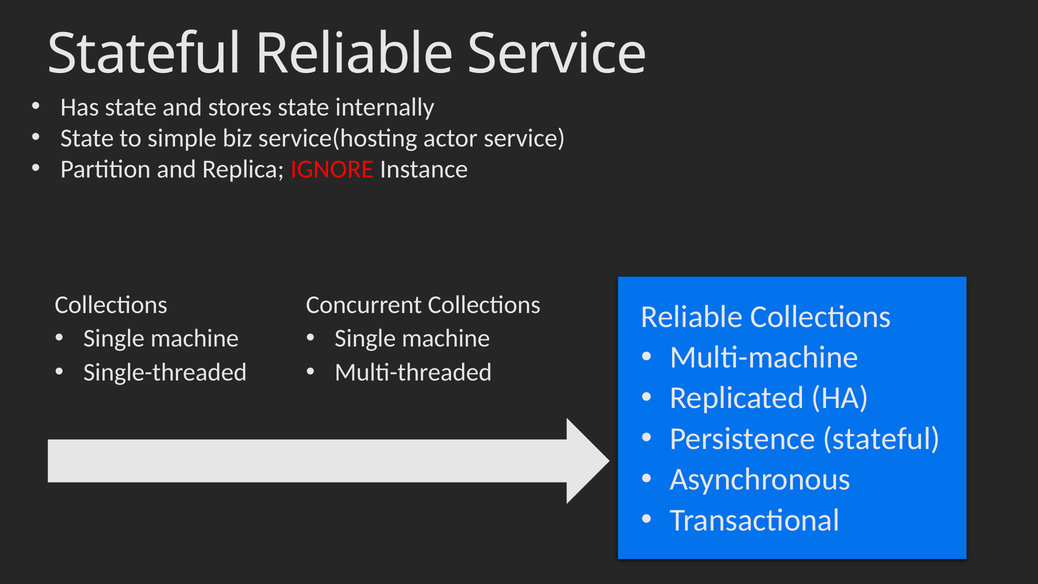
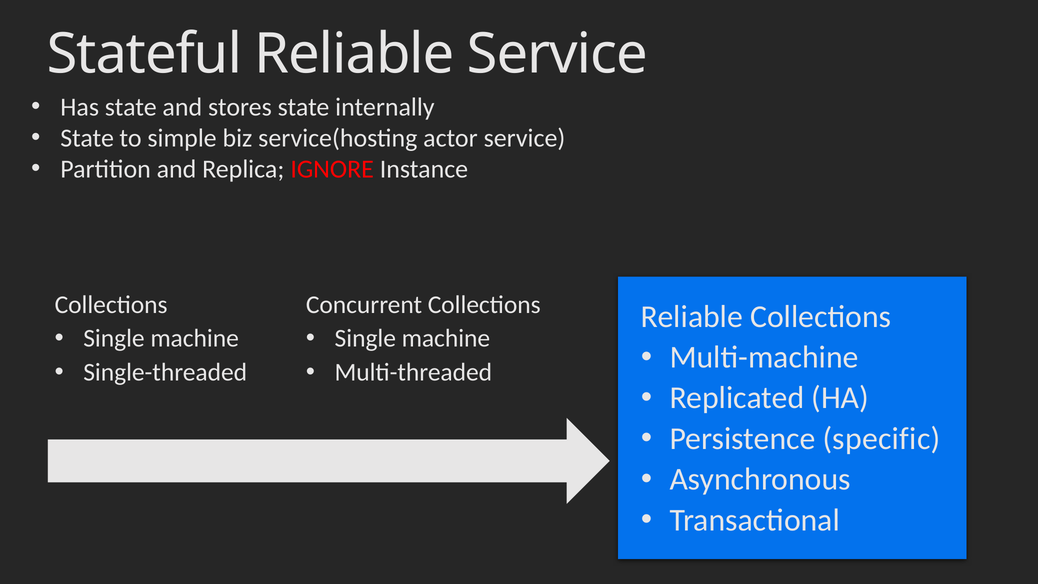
Persistence stateful: stateful -> specific
